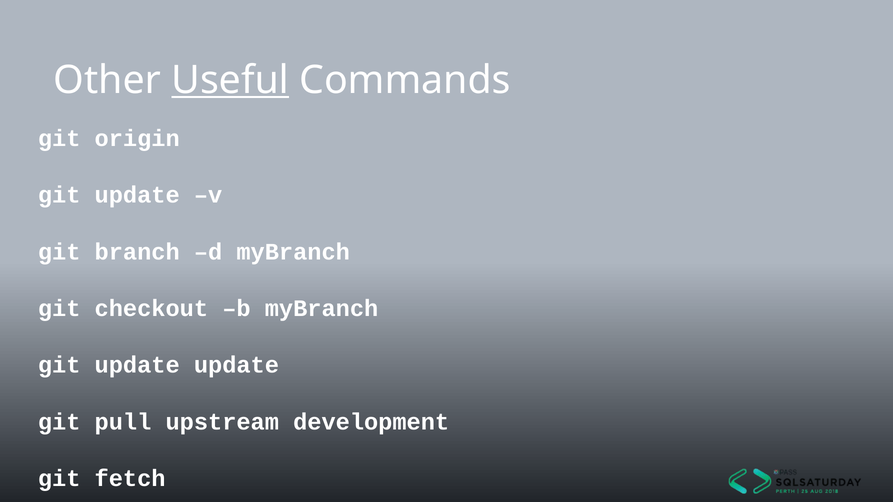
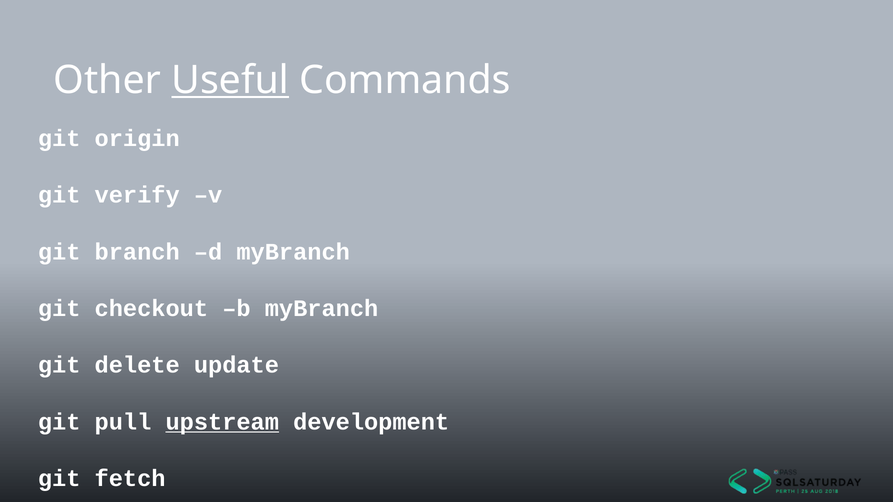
update at (137, 195): update -> verify
update at (137, 365): update -> delete
upstream underline: none -> present
